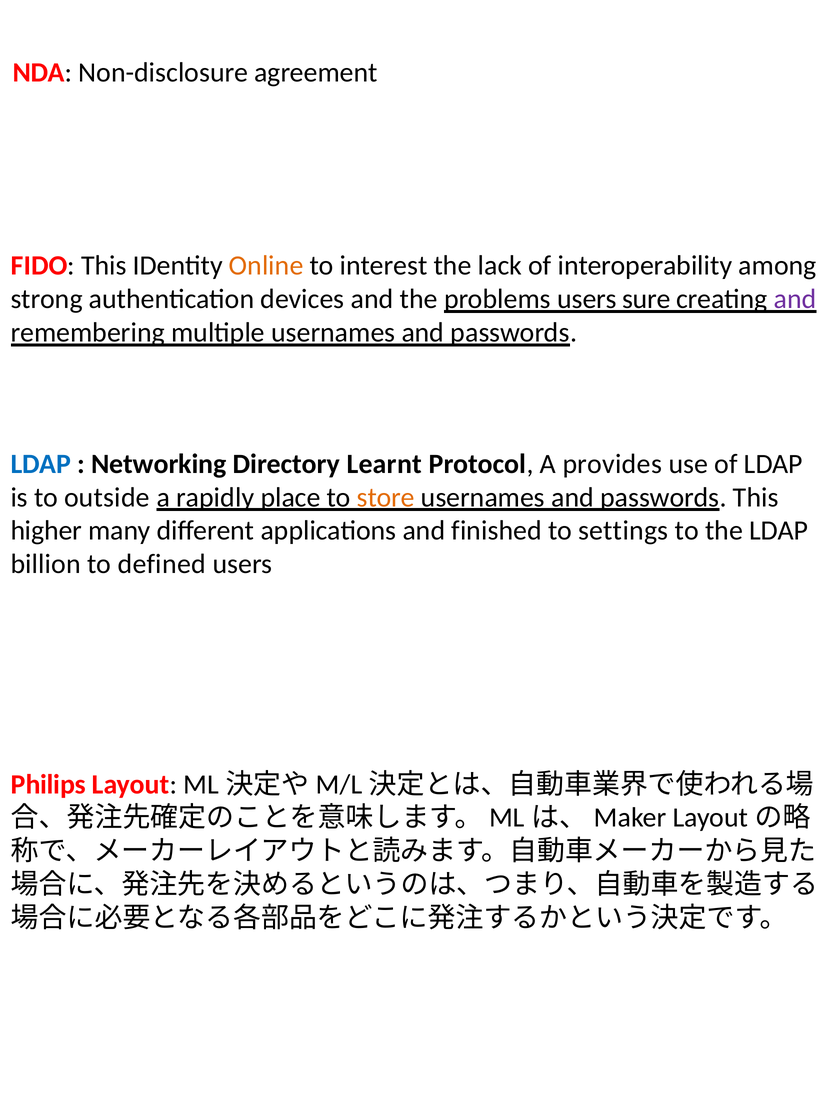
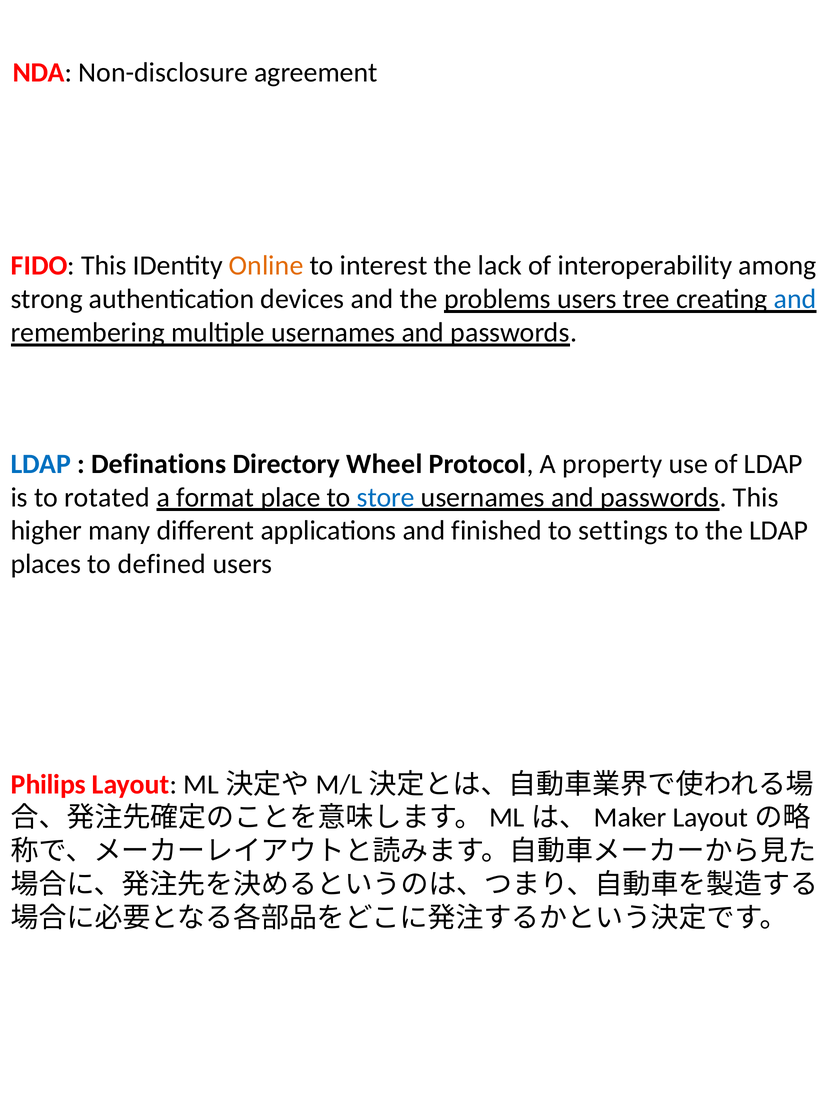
sure: sure -> tree
and at (795, 299) colour: purple -> blue
Networking: Networking -> Definations
Learnt: Learnt -> Wheel
provides: provides -> property
outside: outside -> rotated
rapidly: rapidly -> format
store colour: orange -> blue
billion: billion -> places
